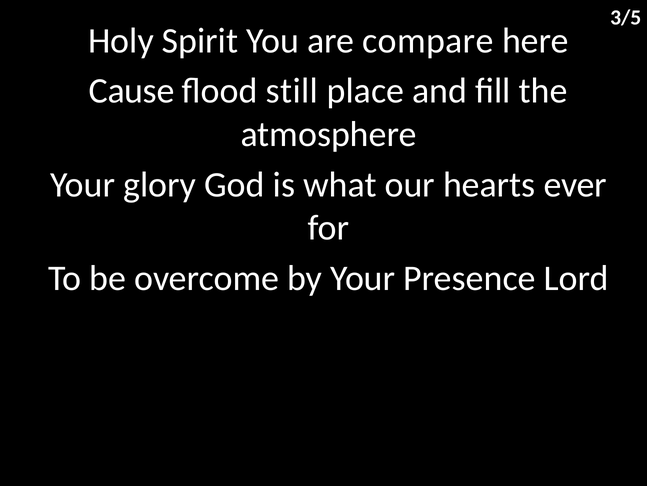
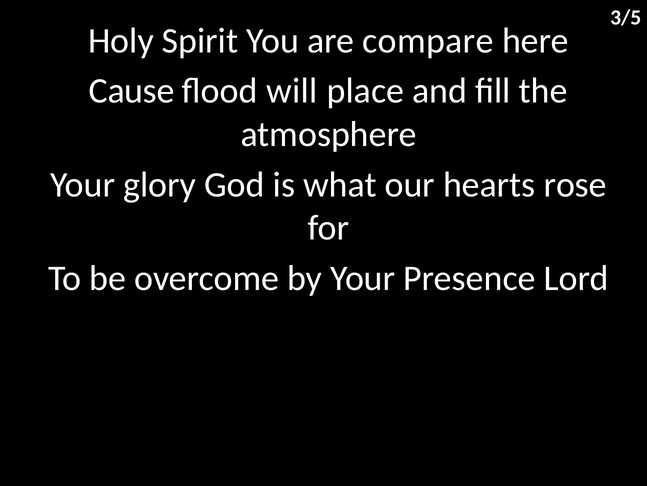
still: still -> will
ever: ever -> rose
